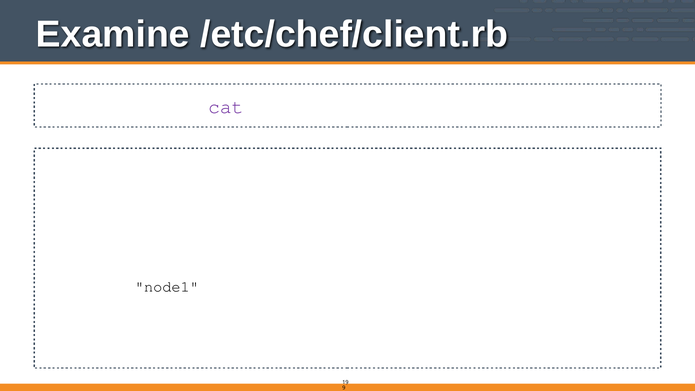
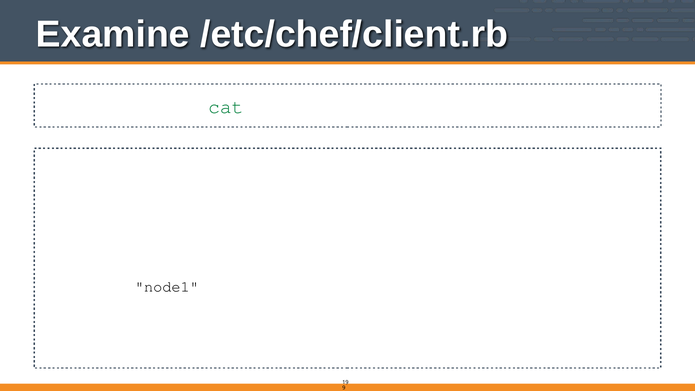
cat colour: purple -> green
